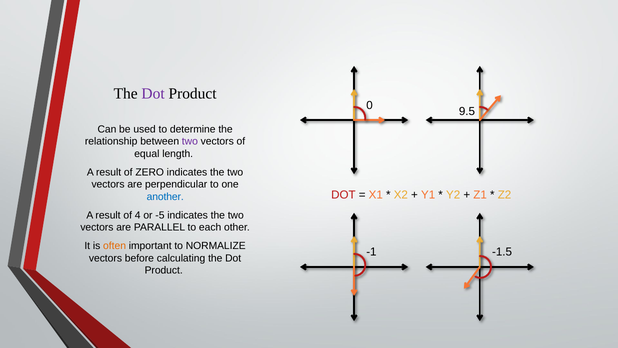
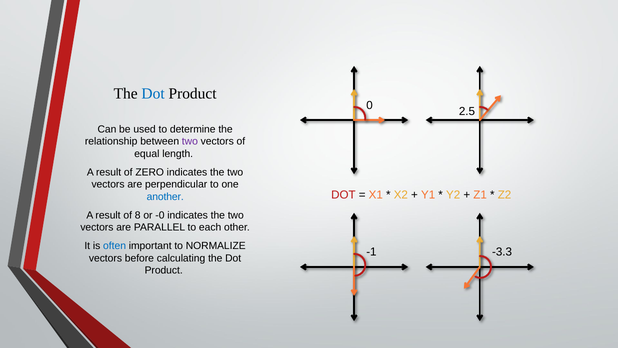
Dot at (153, 94) colour: purple -> blue
9.5: 9.5 -> 2.5
4: 4 -> 8
-5: -5 -> -0
often colour: orange -> blue
-1.5: -1.5 -> -3.3
